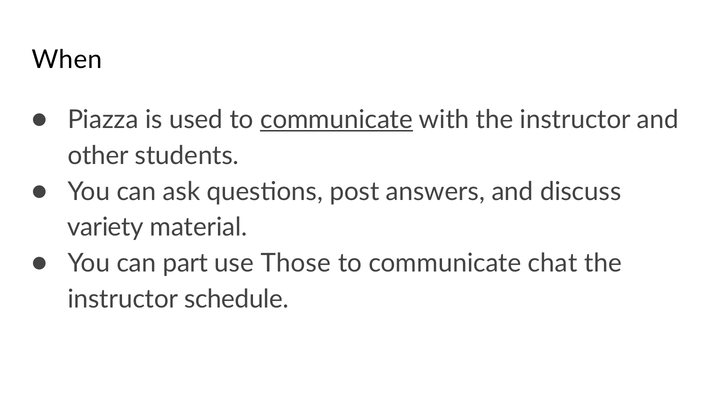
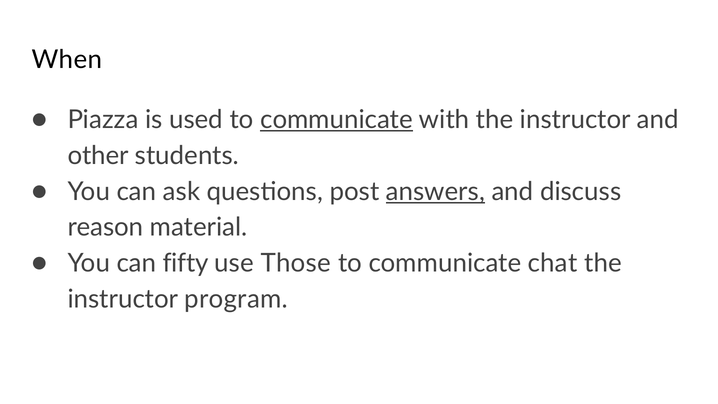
answers underline: none -> present
variety: variety -> reason
part: part -> fifty
schedule: schedule -> program
